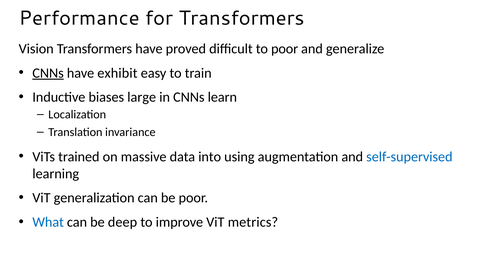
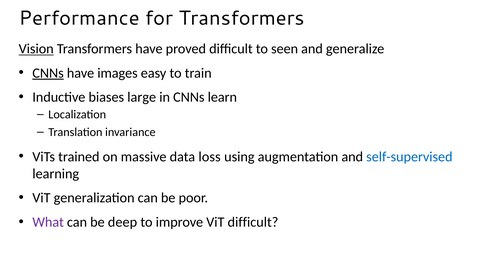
Vision underline: none -> present
to poor: poor -> seen
exhibit: exhibit -> images
into: into -> loss
What colour: blue -> purple
ViT metrics: metrics -> difficult
